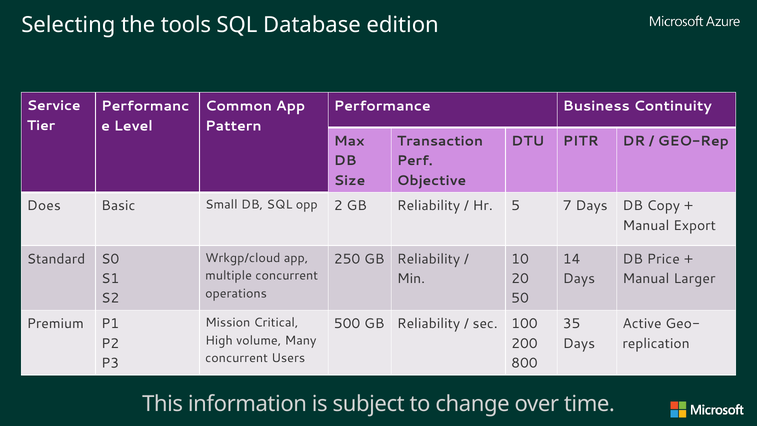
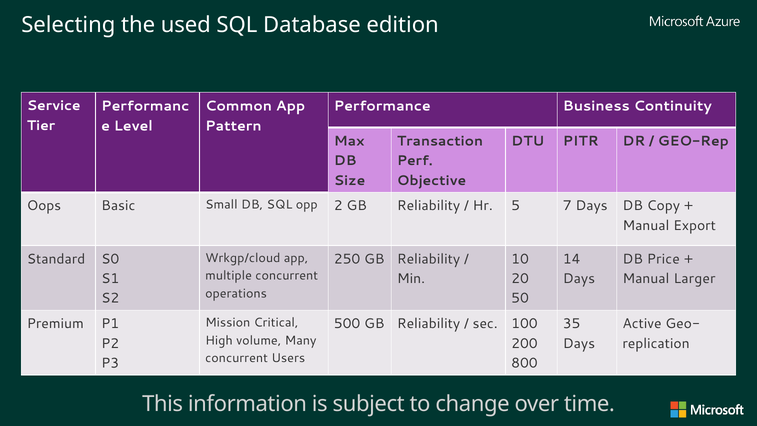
tools: tools -> used
Does: Does -> Oops
